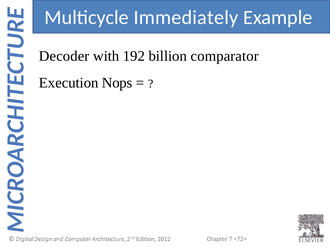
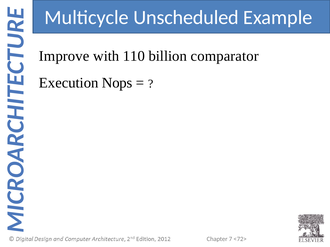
Immediately: Immediately -> Unscheduled
Decoder: Decoder -> Improve
192: 192 -> 110
